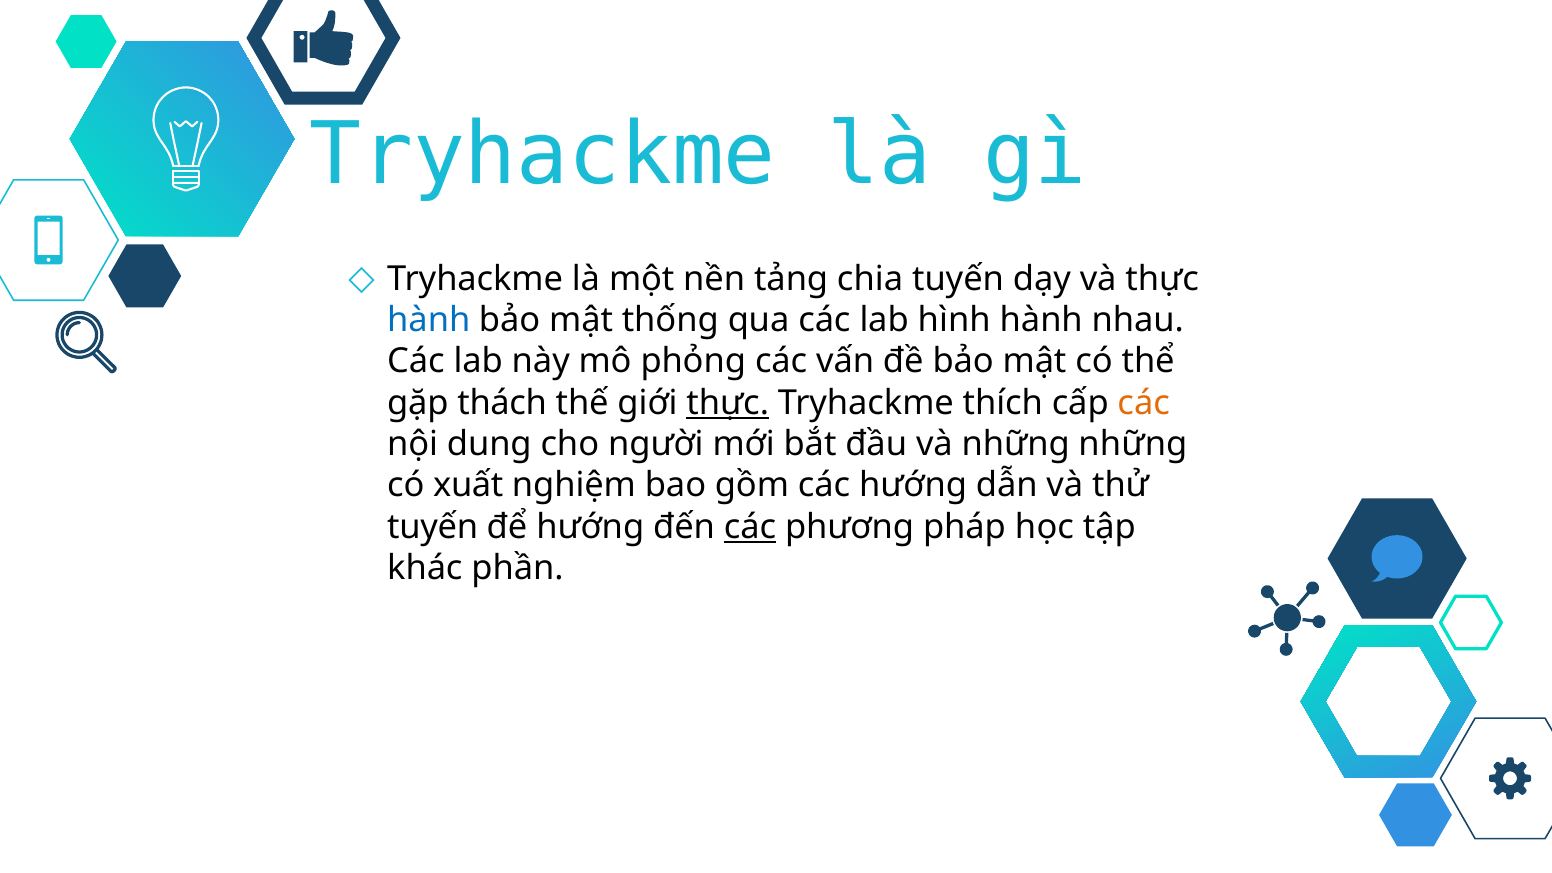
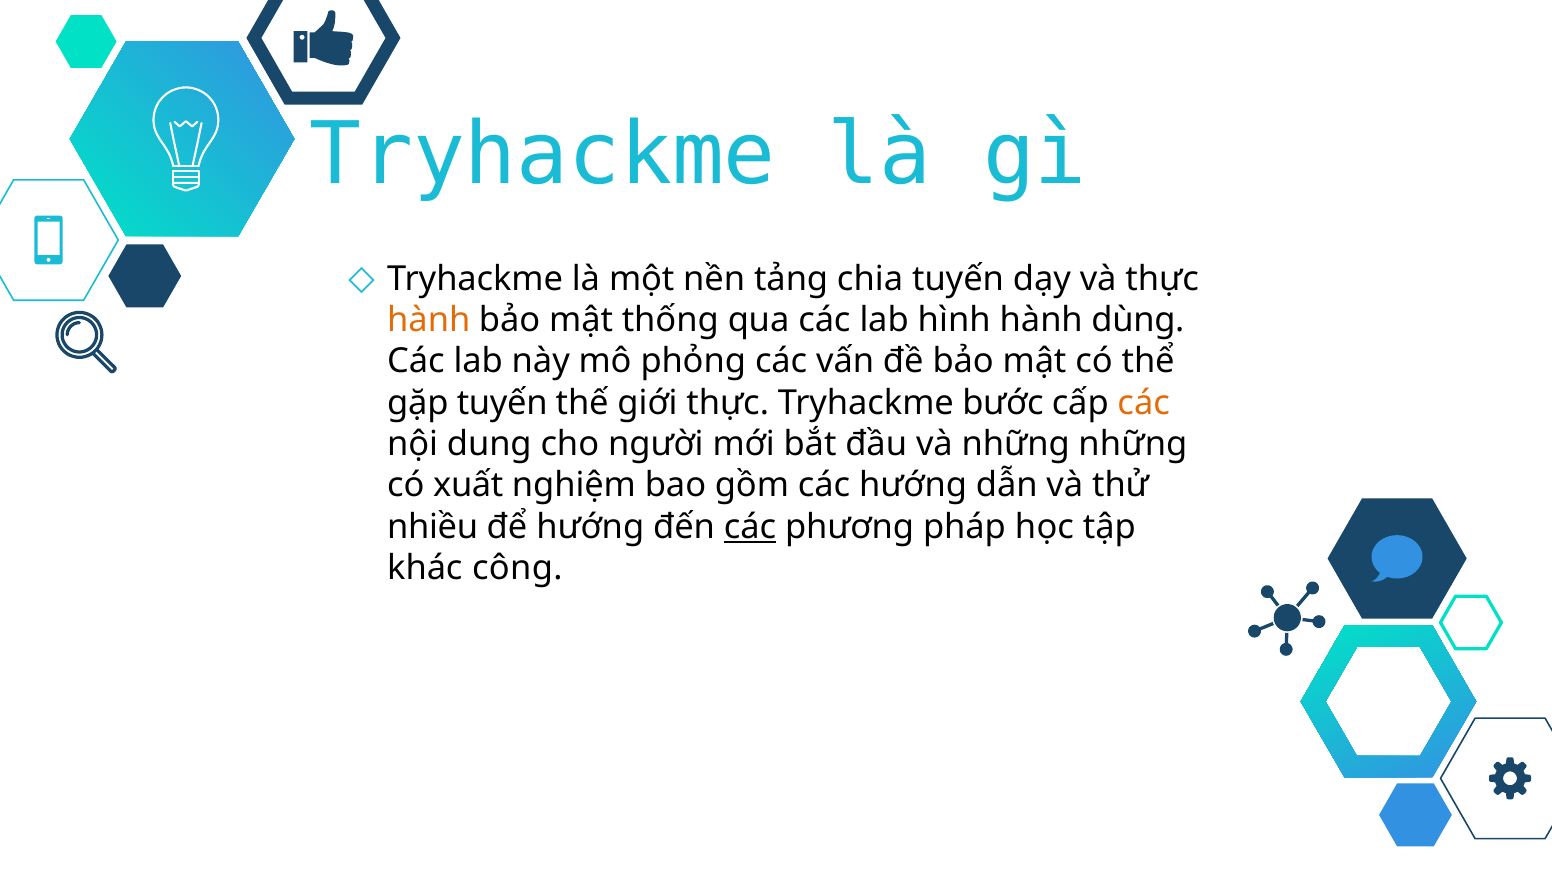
hành at (429, 320) colour: blue -> orange
nhau: nhau -> dùng
gặp thách: thách -> tuyến
thực at (728, 403) underline: present -> none
thích: thích -> bước
tuyến at (433, 527): tuyến -> nhiều
phần: phần -> công
